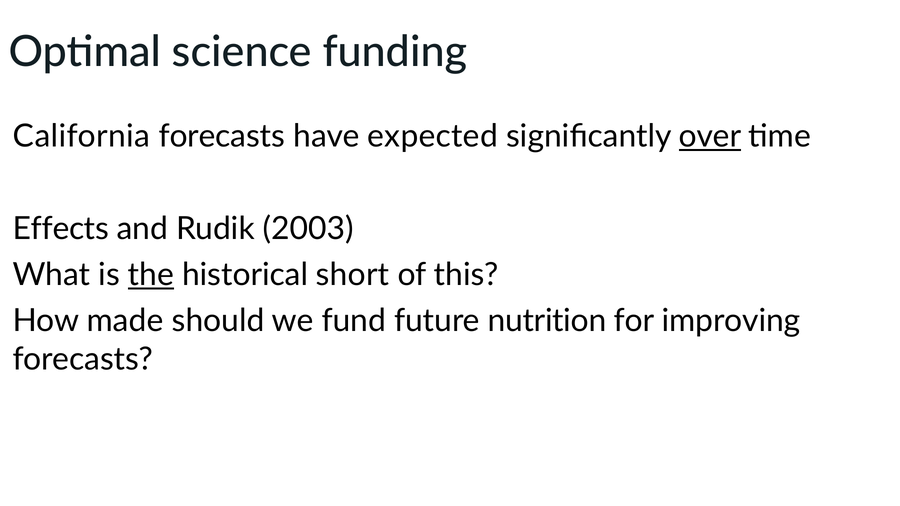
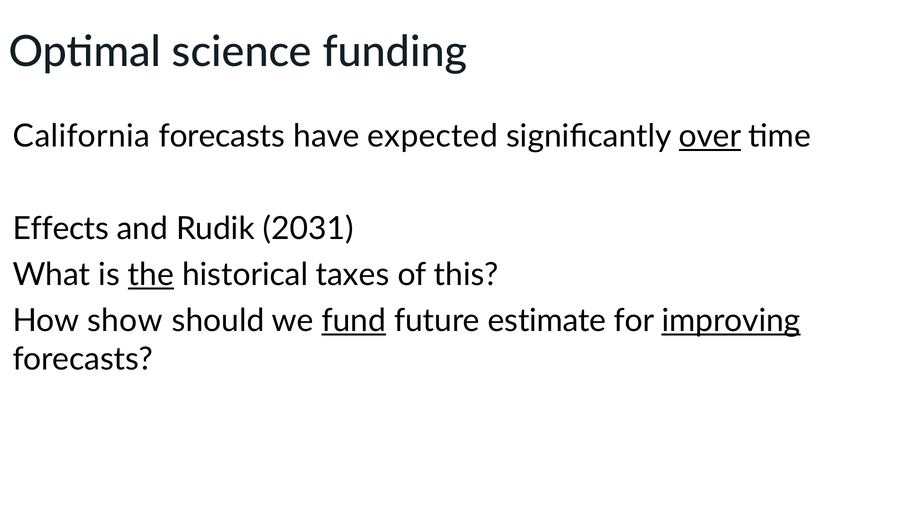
2003: 2003 -> 2031
short: short -> taxes
made: made -> show
fund underline: none -> present
nutrition: nutrition -> estimate
improving underline: none -> present
